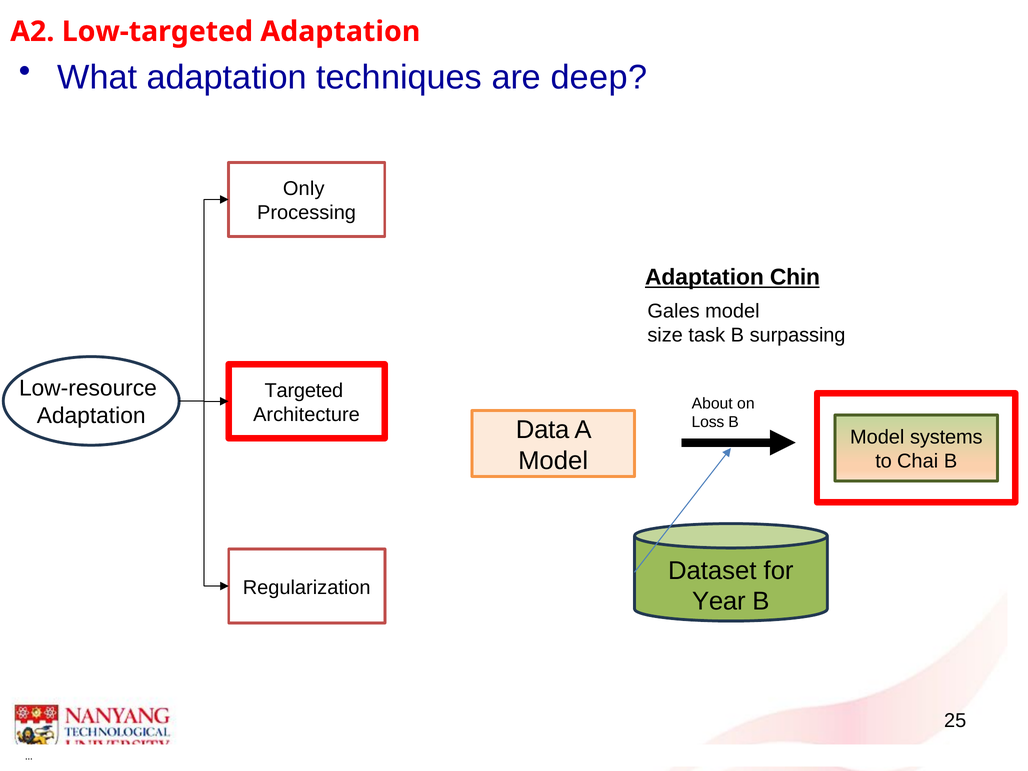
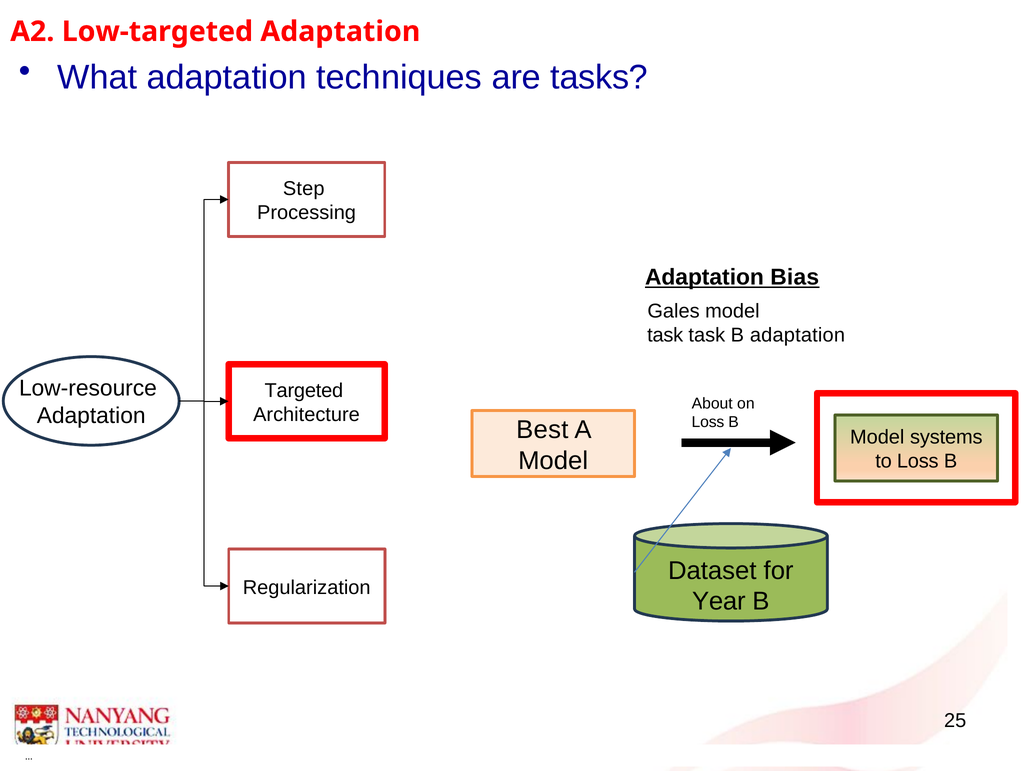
deep: deep -> tasks
Only: Only -> Step
Chin: Chin -> Bias
size at (665, 335): size -> task
task B surpassing: surpassing -> adaptation
Data: Data -> Best
to Chai: Chai -> Loss
